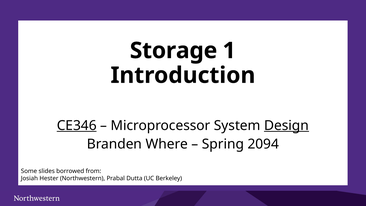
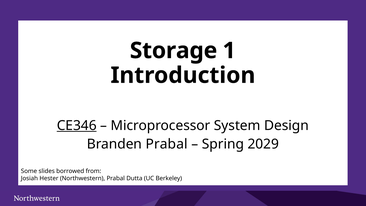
Design underline: present -> none
Branden Where: Where -> Prabal
2094: 2094 -> 2029
